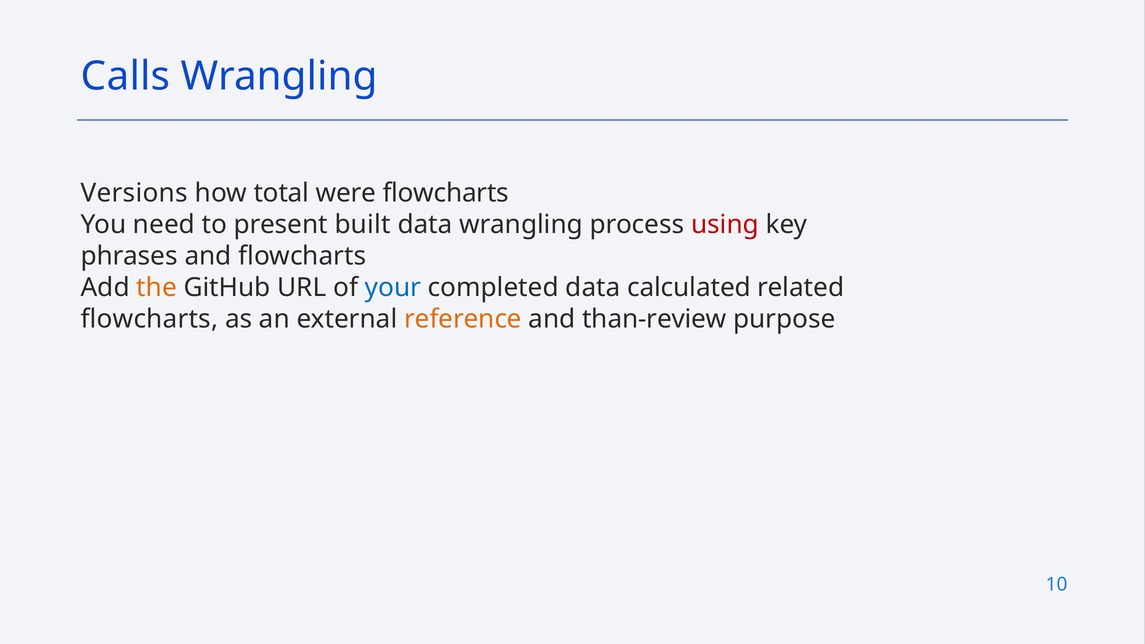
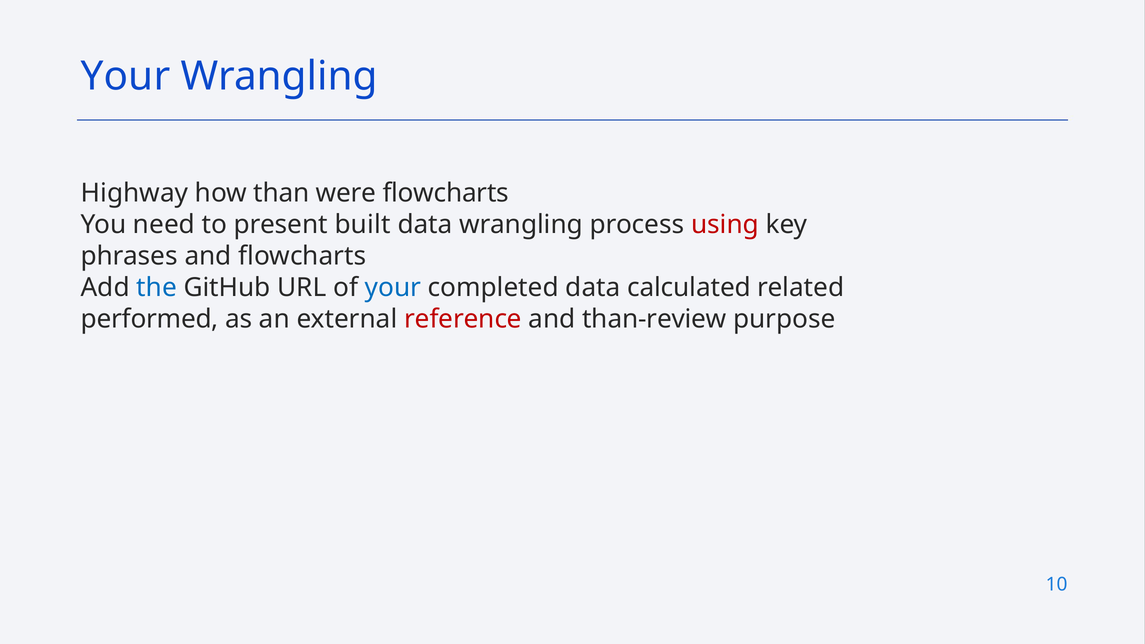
Calls at (126, 76): Calls -> Your
Versions: Versions -> Highway
total: total -> than
the colour: orange -> blue
flowcharts at (149, 319): flowcharts -> performed
reference colour: orange -> red
